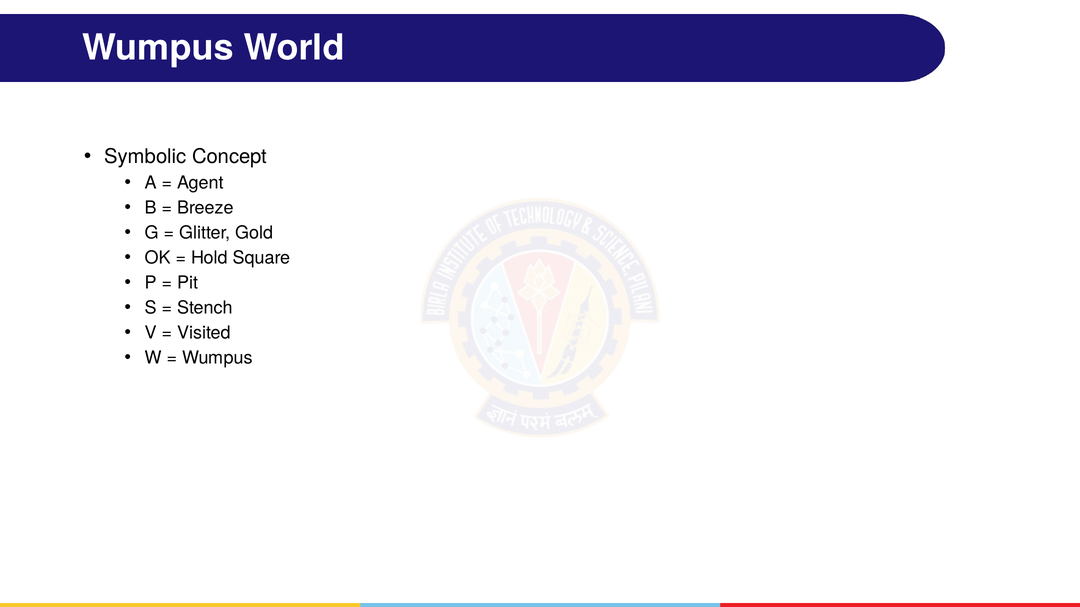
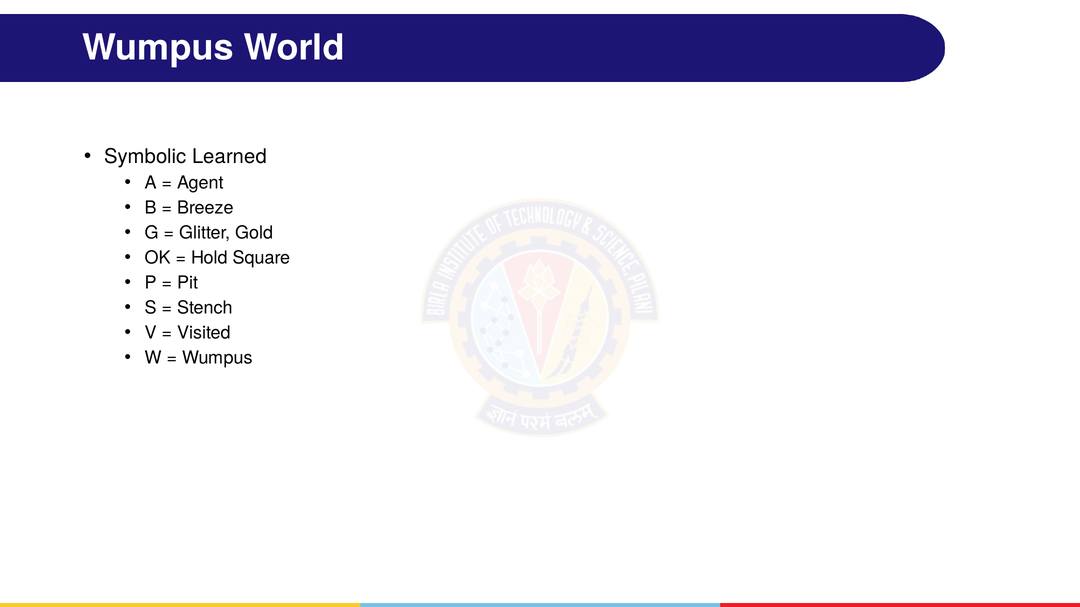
Concept: Concept -> Learned
